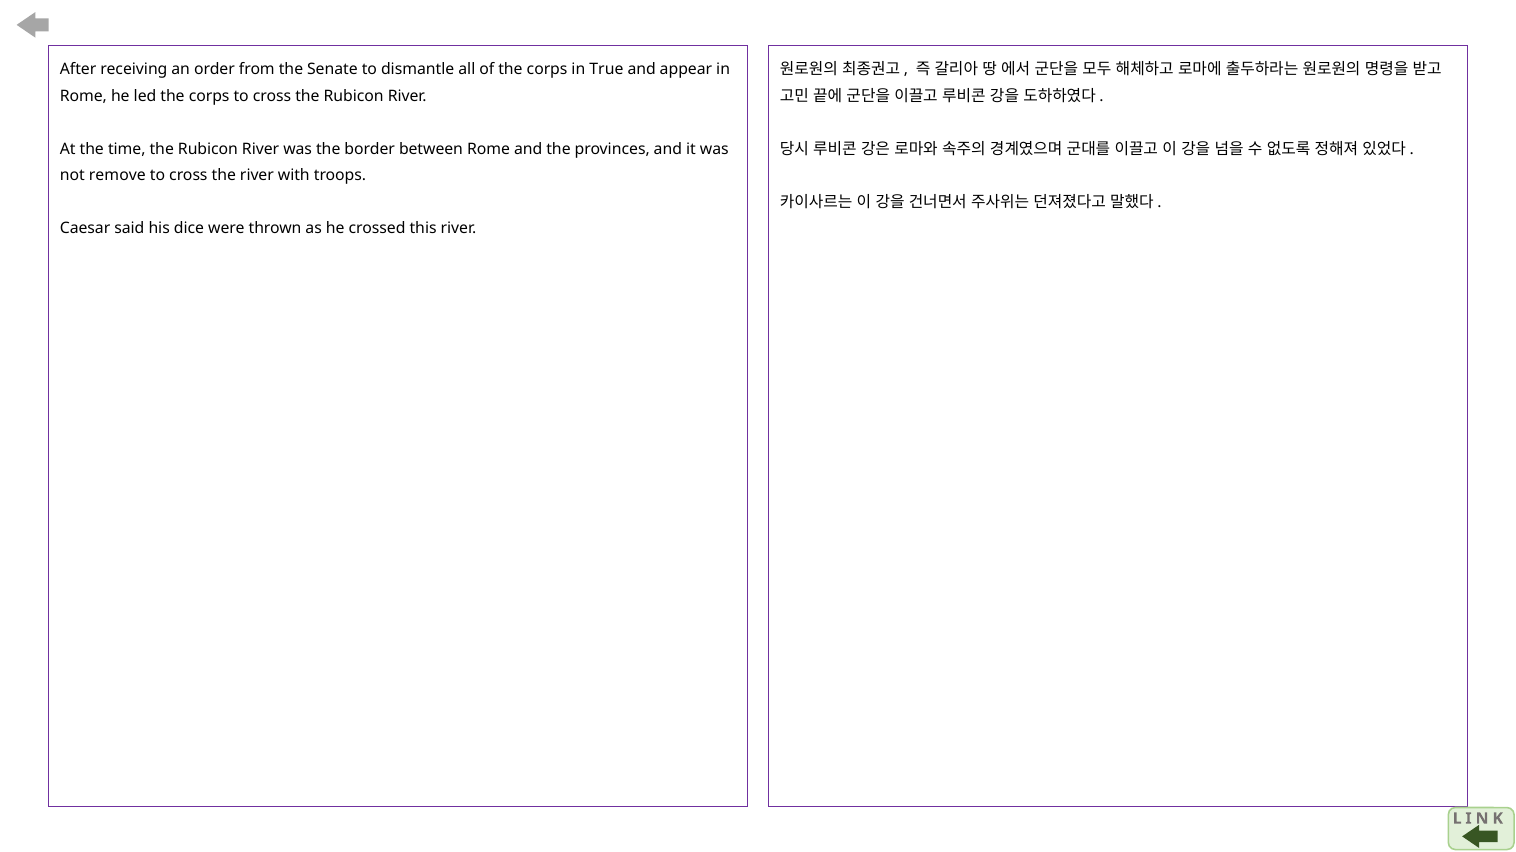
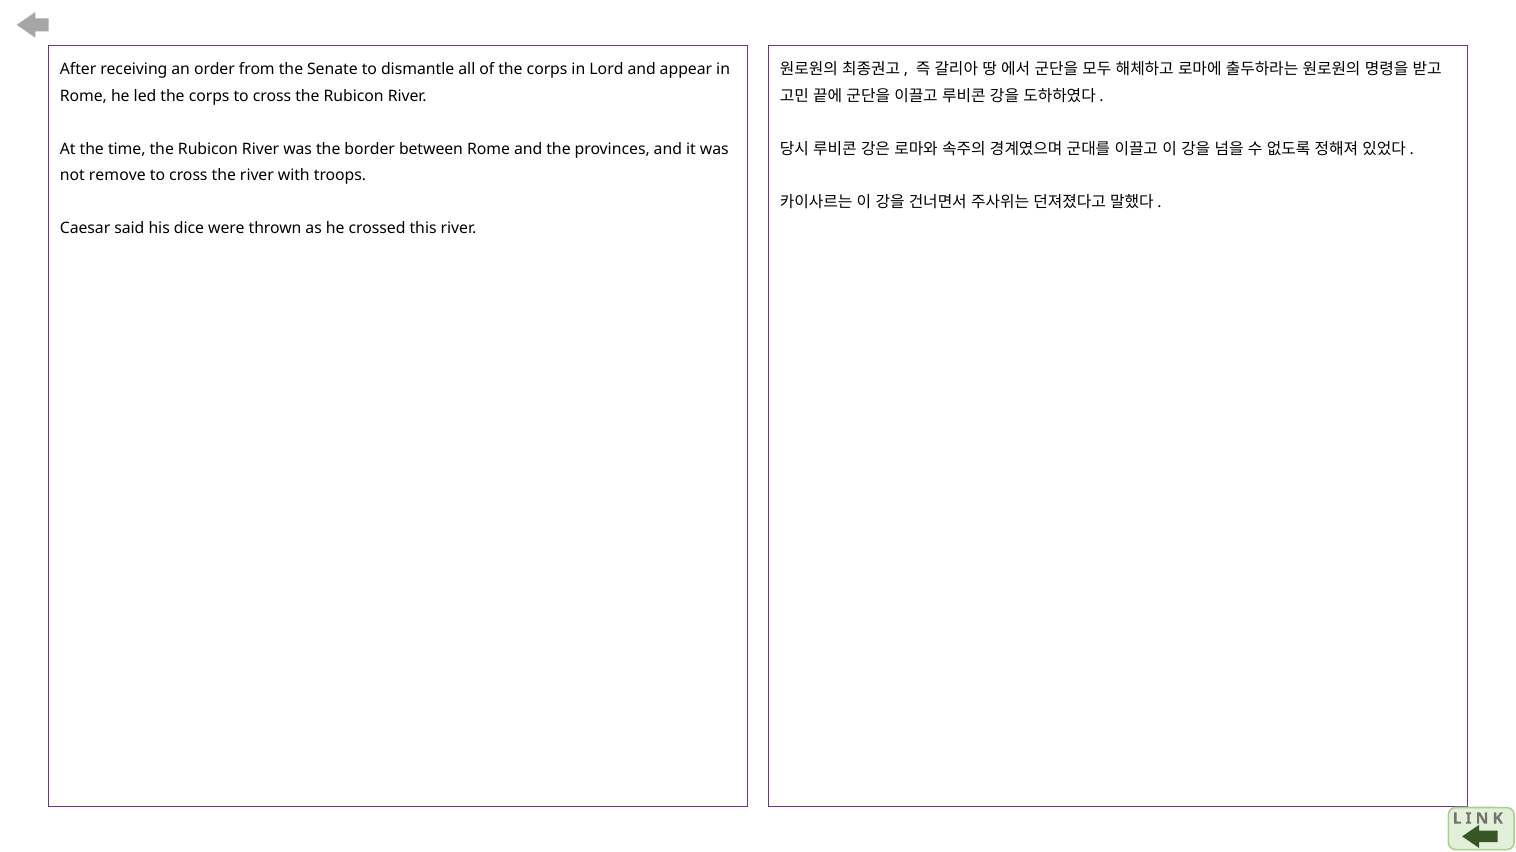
True: True -> Lord
